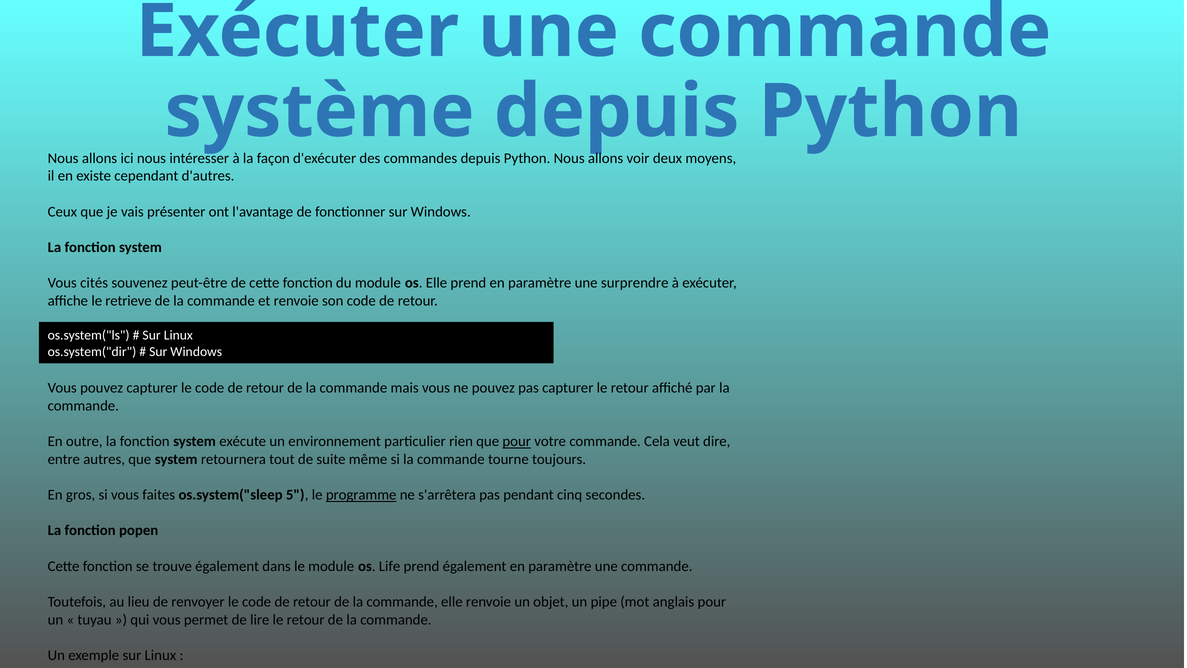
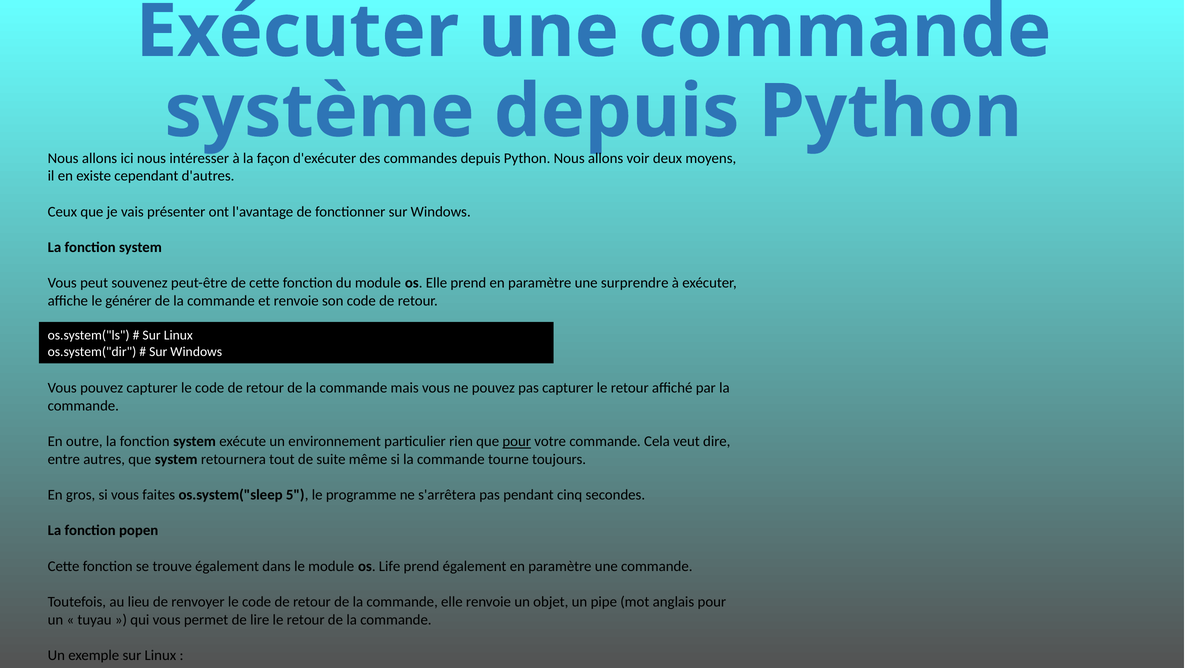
cités: cités -> peut
retrieve: retrieve -> générer
programme underline: present -> none
